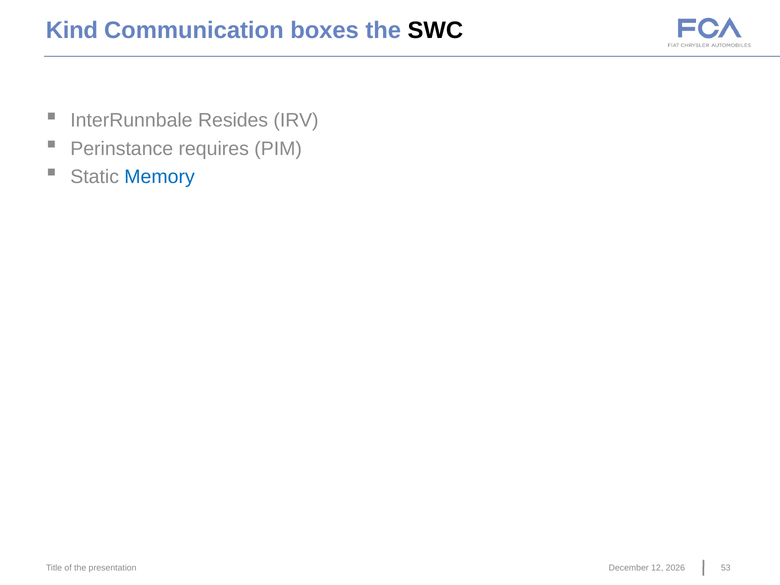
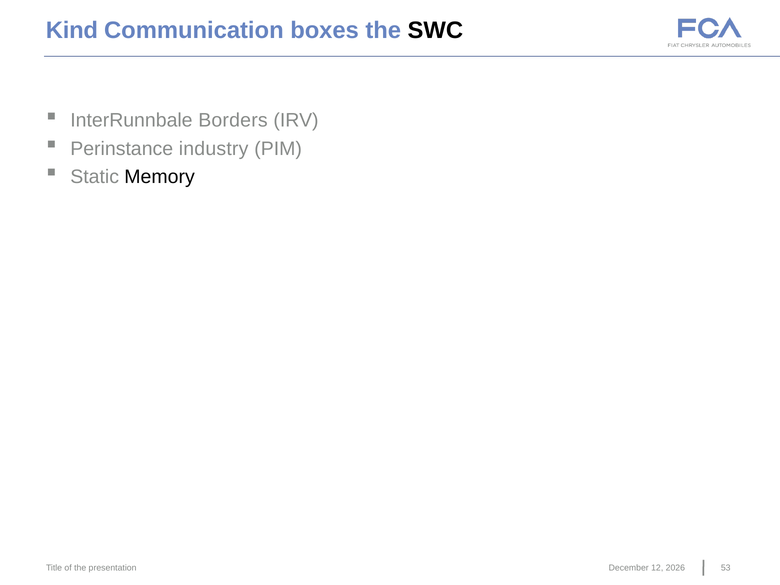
Resides: Resides -> Borders
requires: requires -> industry
Memory colour: blue -> black
